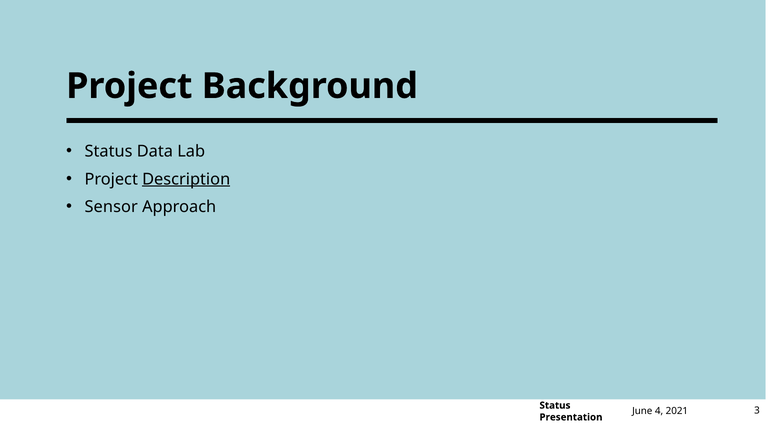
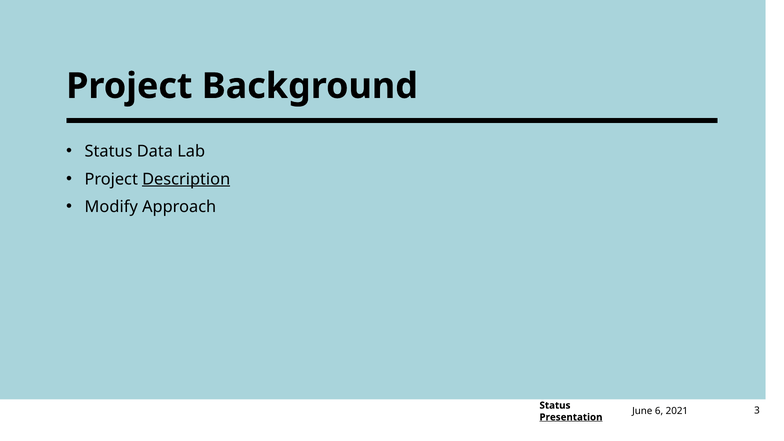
Sensor: Sensor -> Modify
4: 4 -> 6
Presentation underline: none -> present
